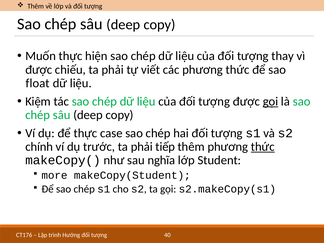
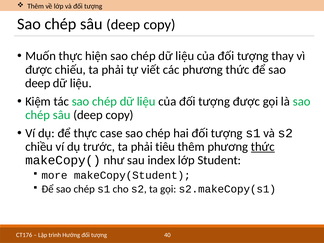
float at (38, 83): float -> deep
gọi at (270, 101) underline: present -> none
chính: chính -> chiều
tiếp: tiếp -> tiêu
nghĩa: nghĩa -> index
